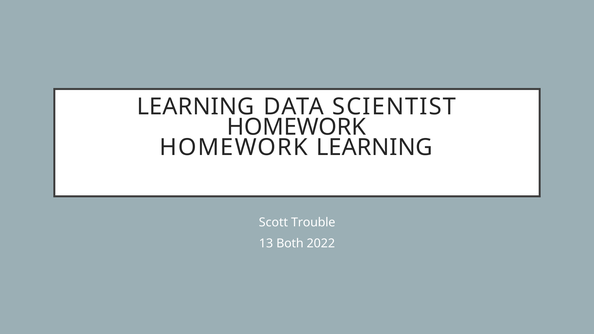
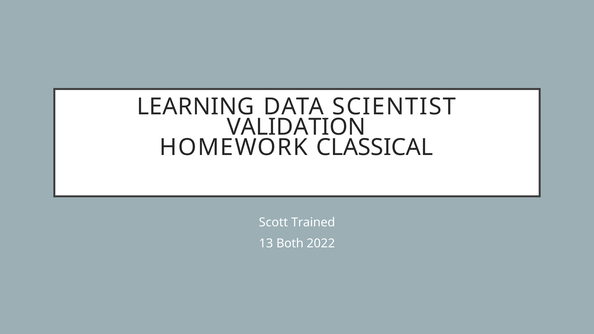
HOMEWORK at (296, 127): HOMEWORK -> VALIDATION
HOMEWORK LEARNING: LEARNING -> CLASSICAL
Trouble: Trouble -> Trained
